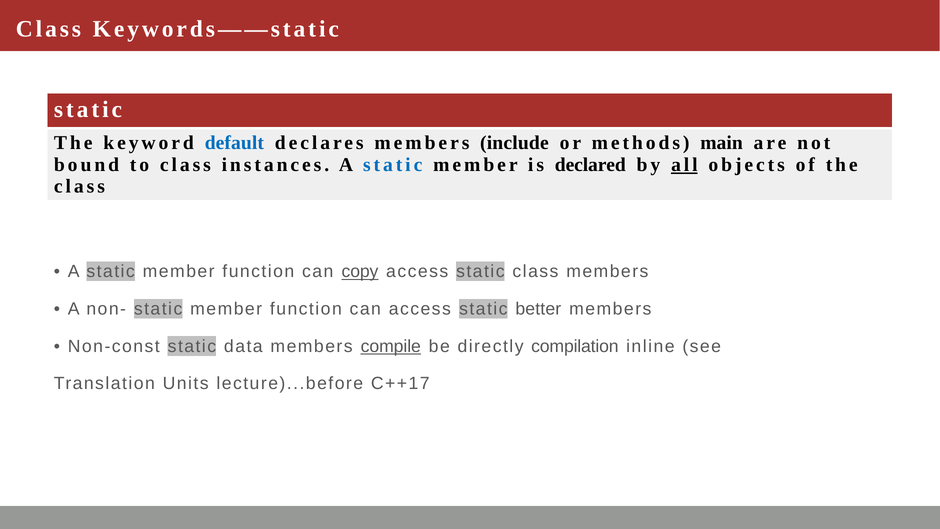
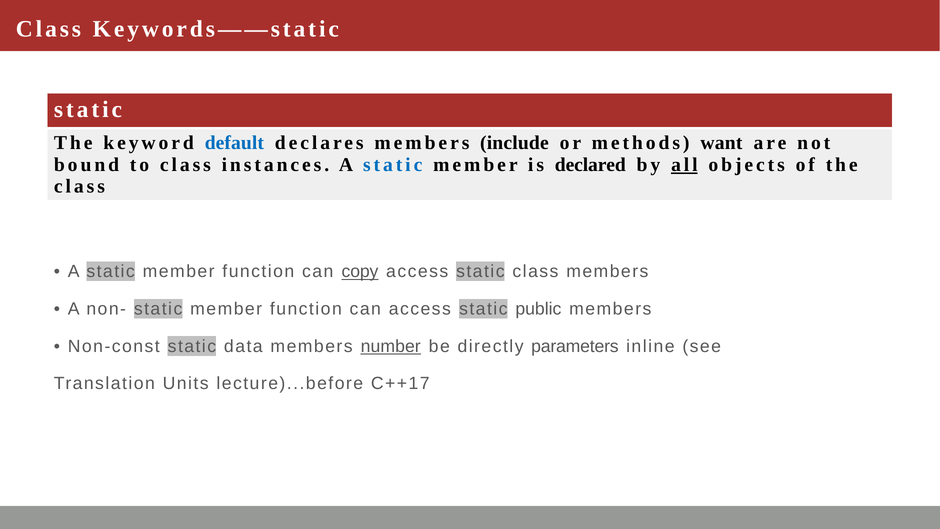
main: main -> want
better: better -> public
compile: compile -> number
compilation: compilation -> parameters
